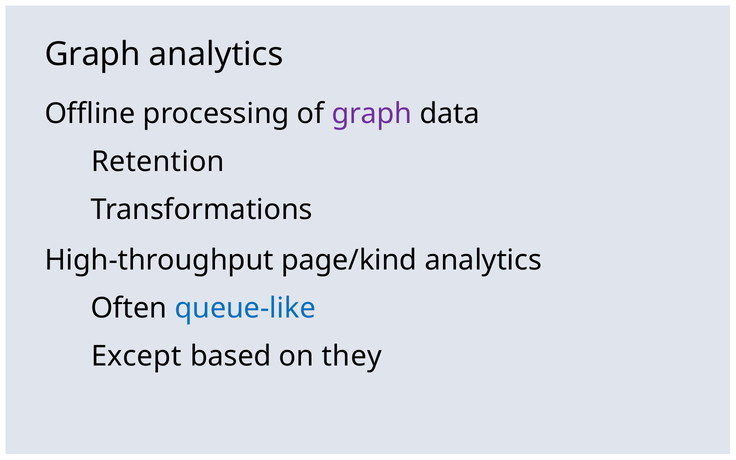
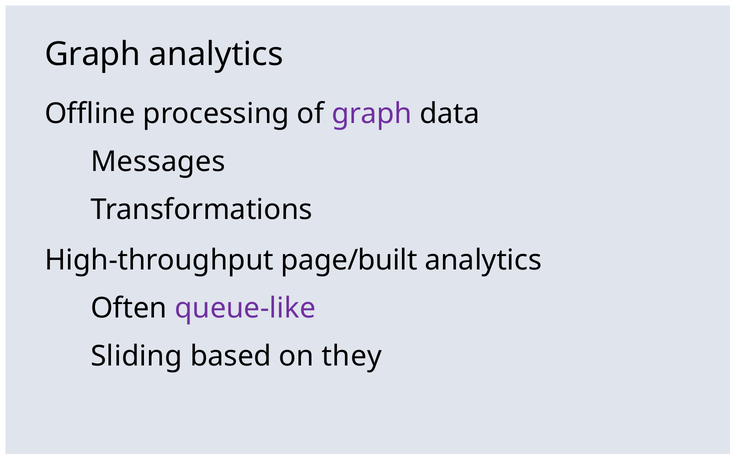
Retention: Retention -> Messages
page/kind: page/kind -> page/built
queue-like colour: blue -> purple
Except: Except -> Sliding
